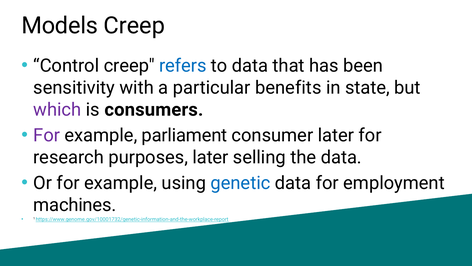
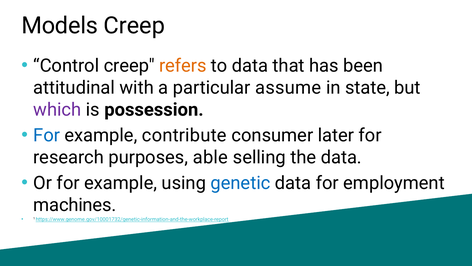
refers colour: blue -> orange
sensitivity: sensitivity -> attitudinal
benefits: benefits -> assume
consumers: consumers -> possession
For at (47, 135) colour: purple -> blue
parliament: parliament -> contribute
purposes later: later -> able
